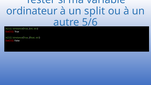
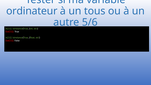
split: split -> tous
